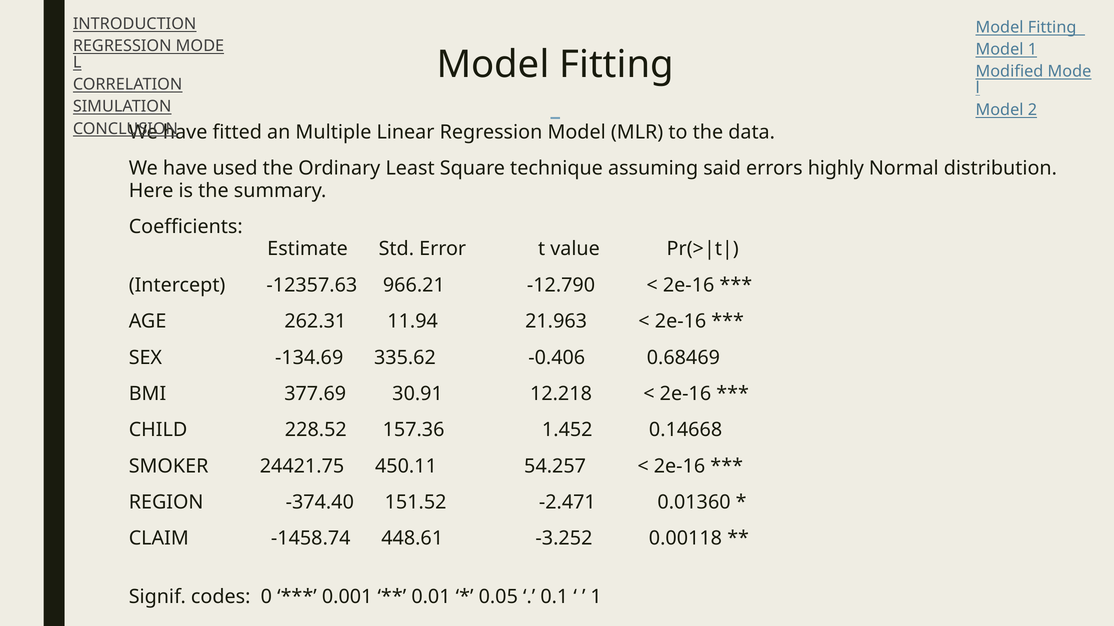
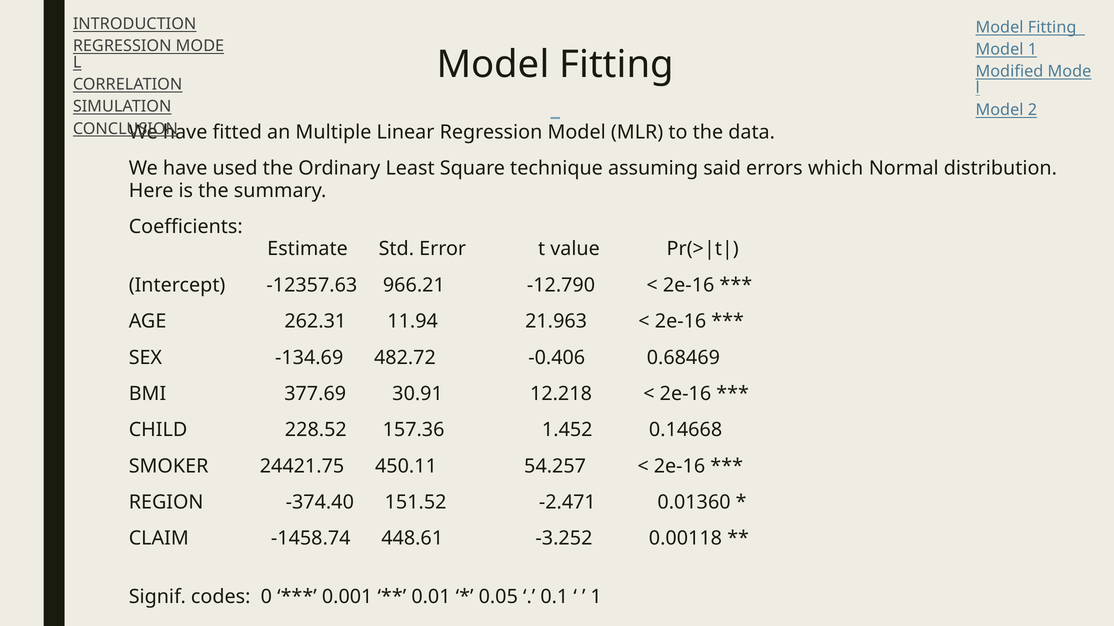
highly: highly -> which
335.62: 335.62 -> 482.72
